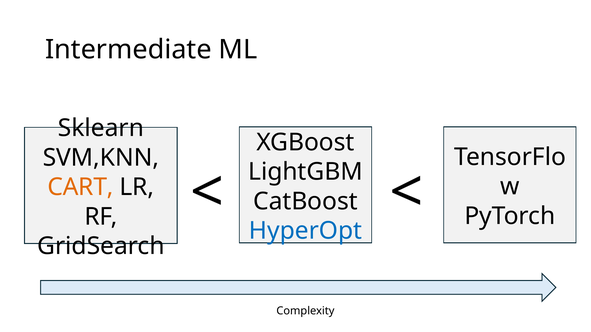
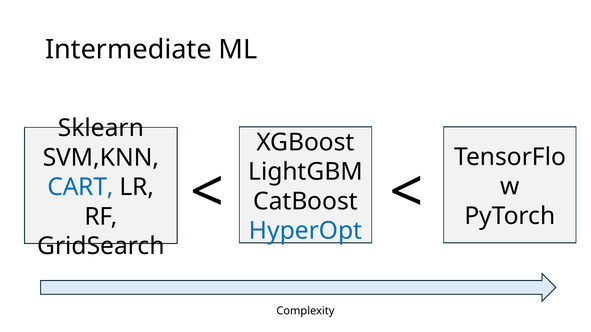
CART colour: orange -> blue
